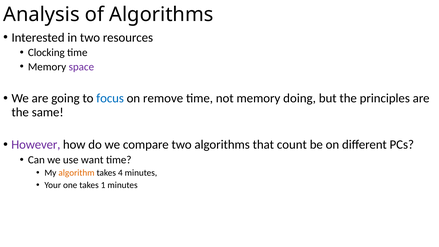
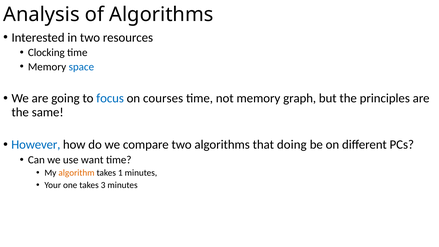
space colour: purple -> blue
remove: remove -> courses
doing: doing -> graph
However colour: purple -> blue
count: count -> doing
4: 4 -> 1
1: 1 -> 3
